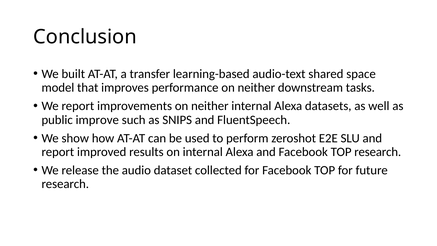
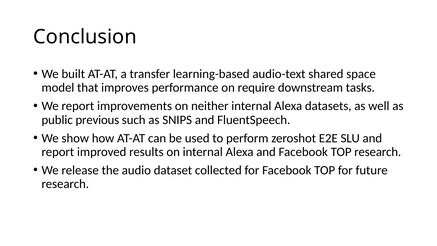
performance on neither: neither -> require
improve: improve -> previous
